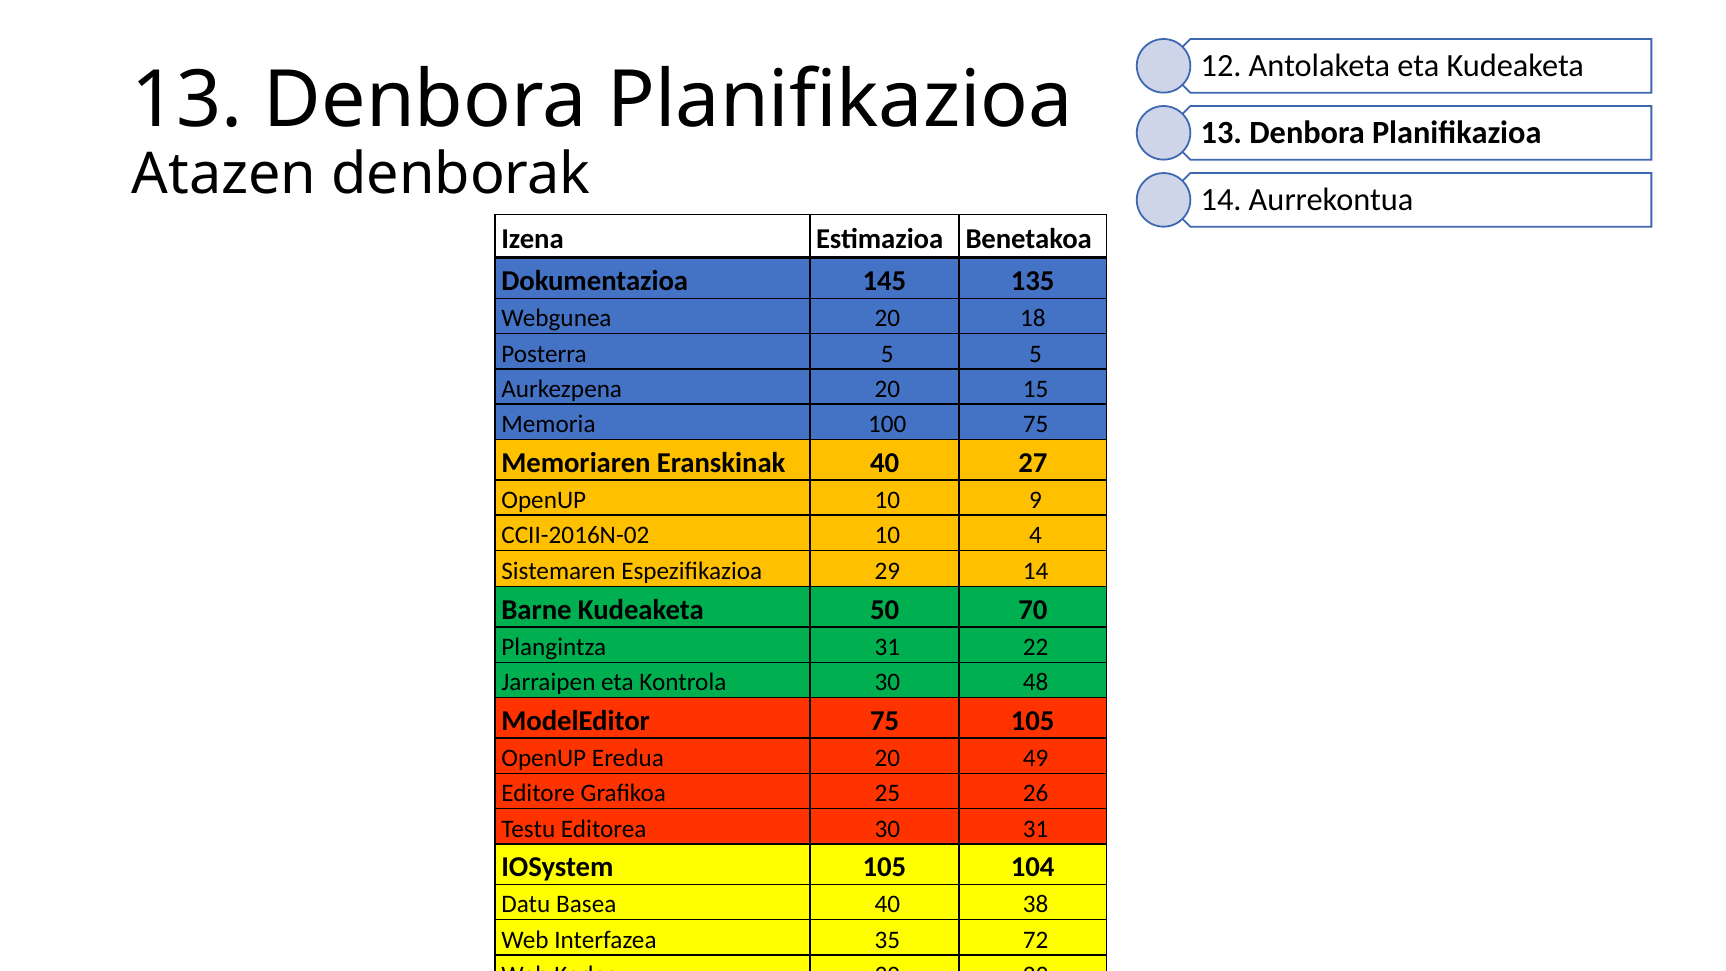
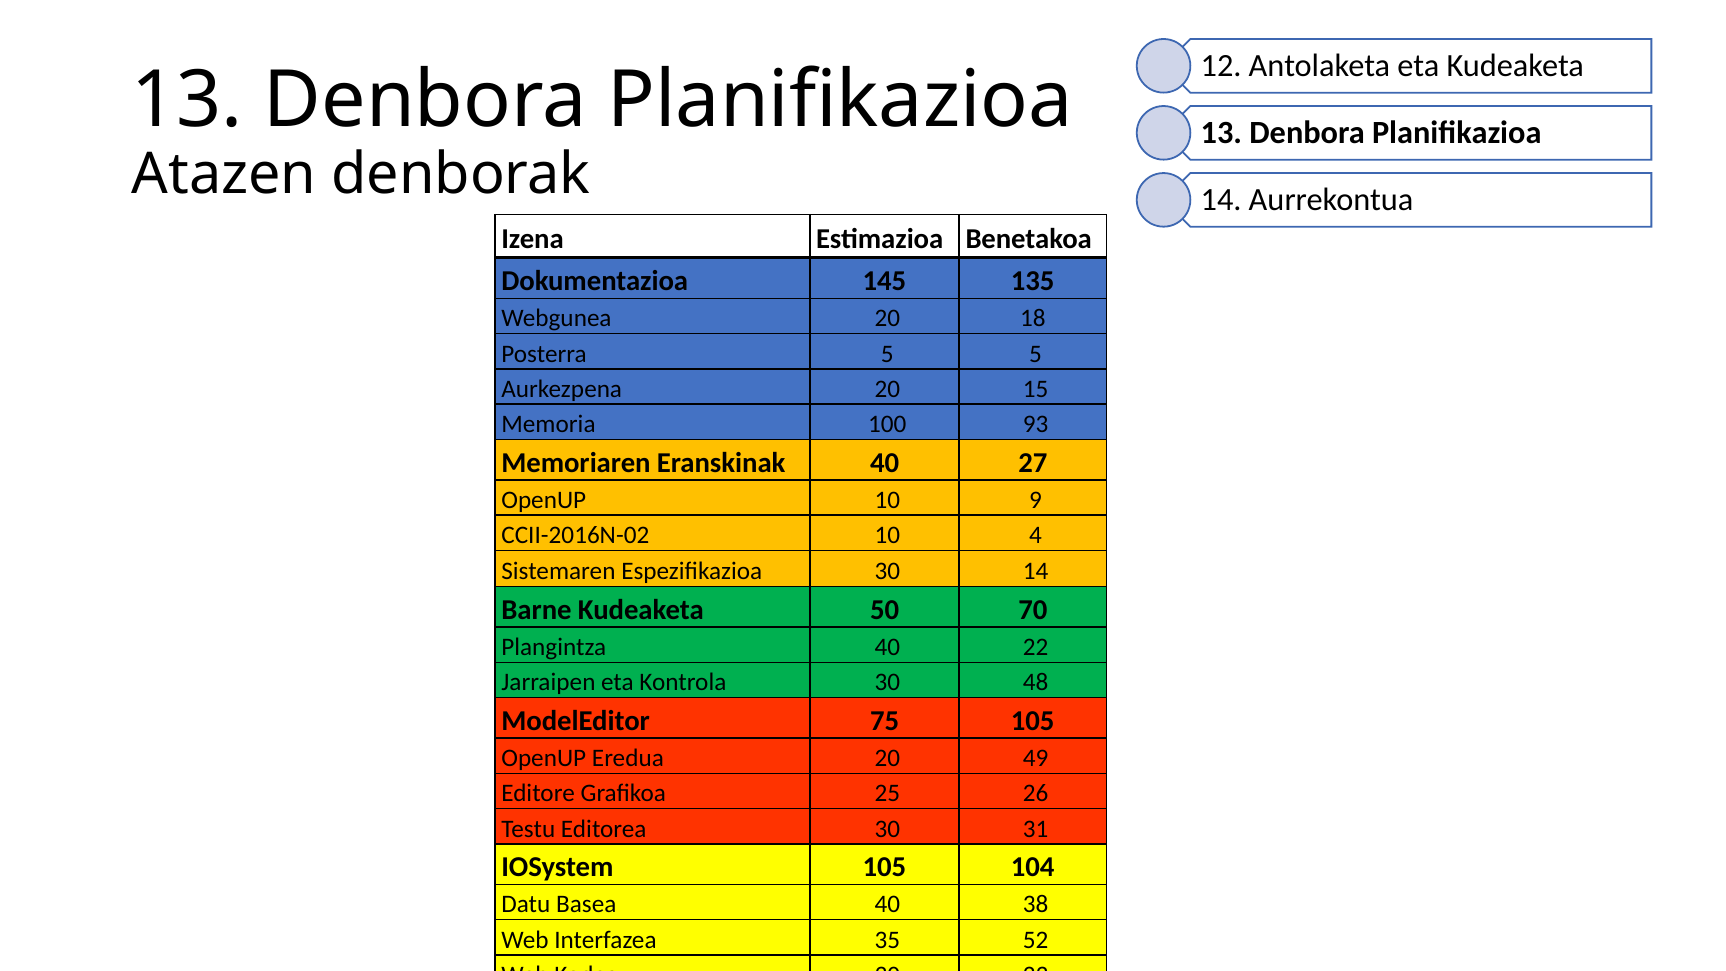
100 75: 75 -> 93
Espezifikazioa 29: 29 -> 30
Plangintza 31: 31 -> 40
72: 72 -> 52
